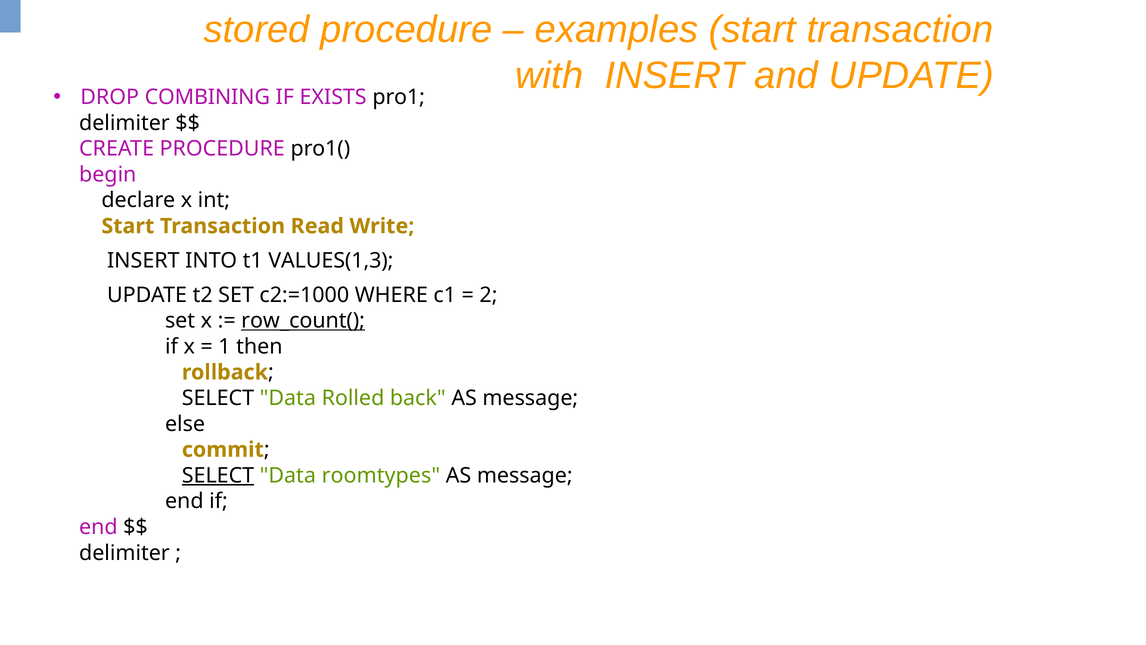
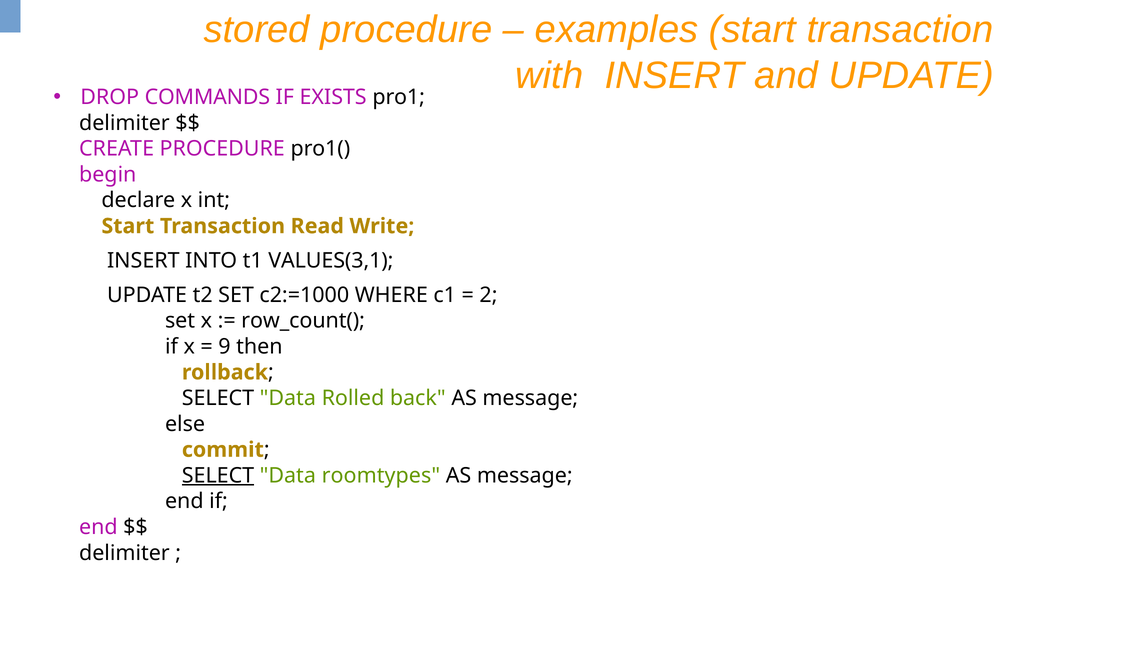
COMBINING: COMBINING -> COMMANDS
VALUES(1,3: VALUES(1,3 -> VALUES(3,1
row_count( underline: present -> none
1: 1 -> 9
